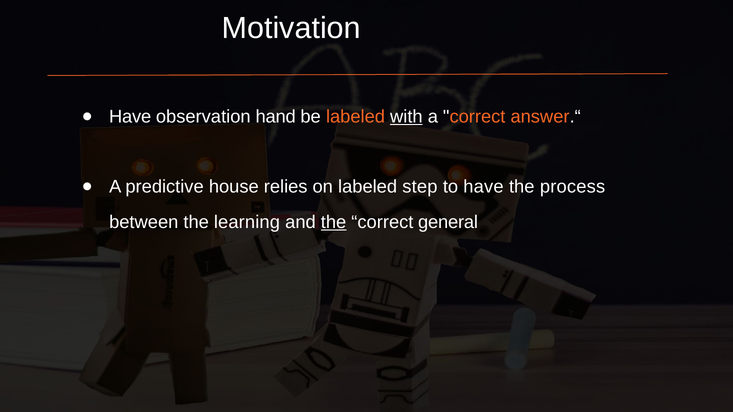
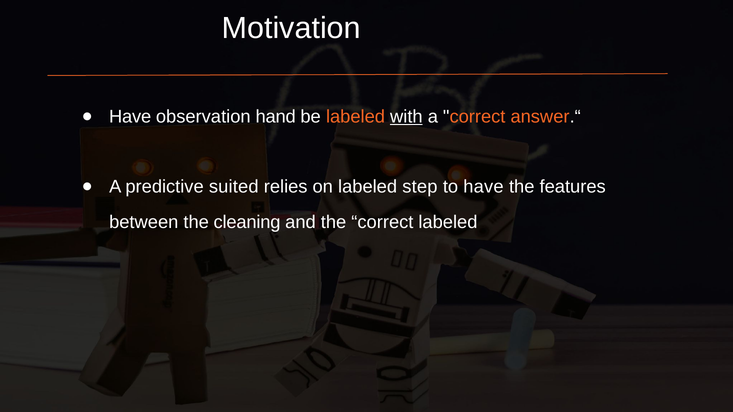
house: house -> suited
process: process -> features
learning: learning -> cleaning
the at (334, 222) underline: present -> none
correct general: general -> labeled
